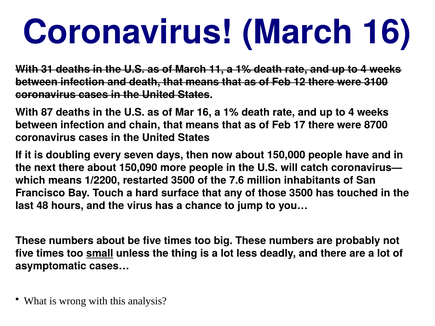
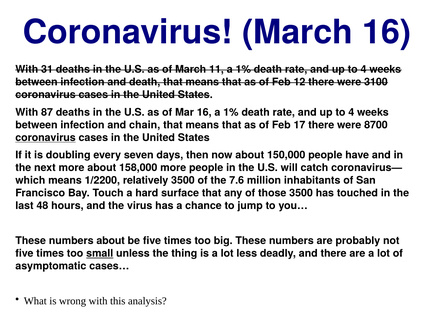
coronavirus at (46, 138) underline: none -> present
next there: there -> more
150,090: 150,090 -> 158,000
restarted: restarted -> relatively
